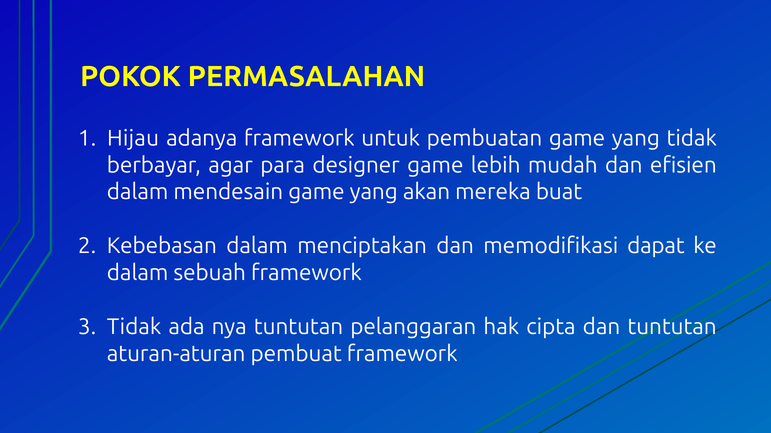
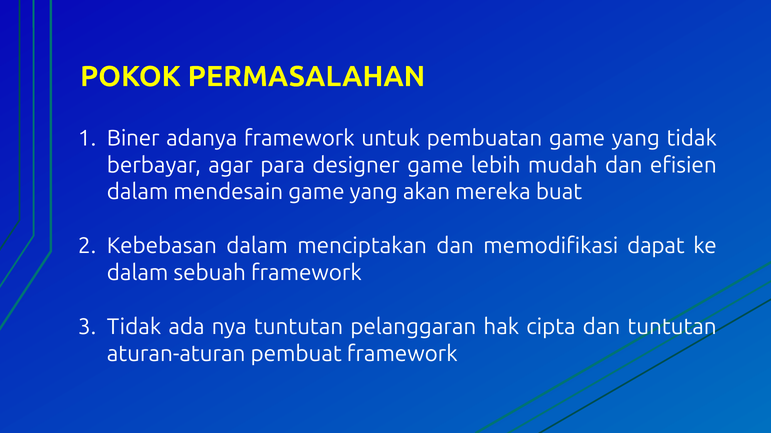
Hijau: Hijau -> Biner
